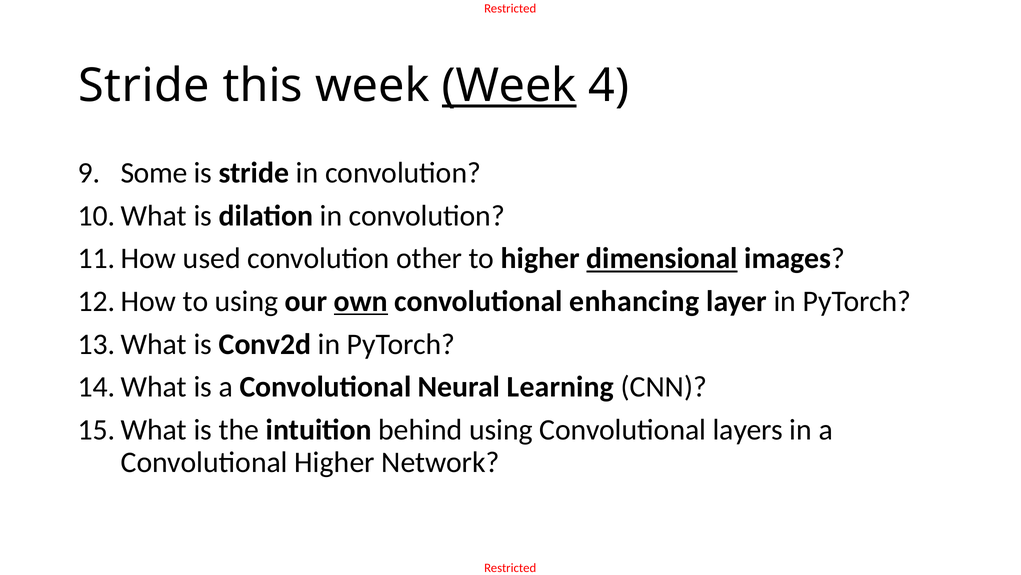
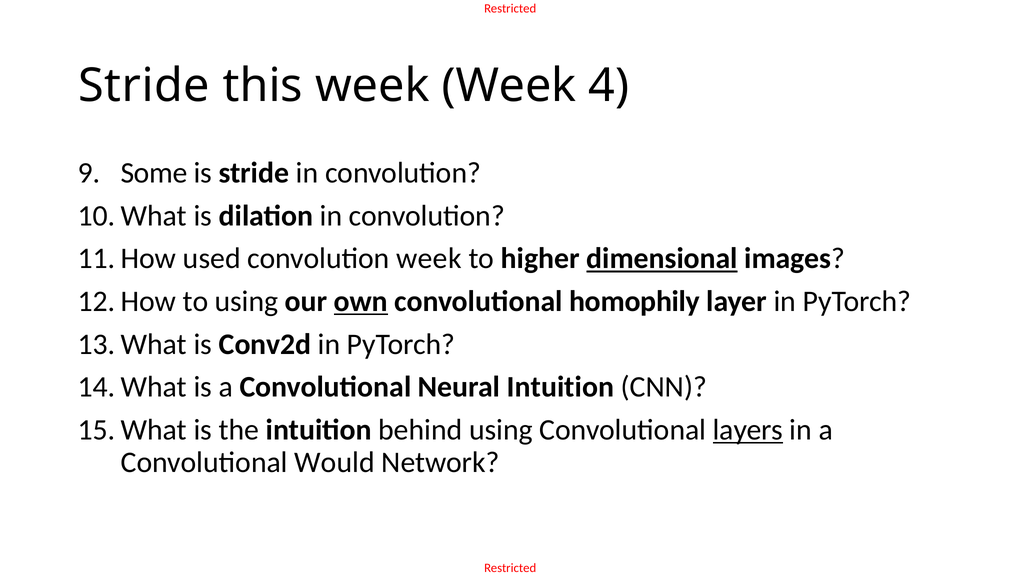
Week at (509, 86) underline: present -> none
convolution other: other -> week
enhancing: enhancing -> homophily
Neural Learning: Learning -> Intuition
layers underline: none -> present
Convolutional Higher: Higher -> Would
